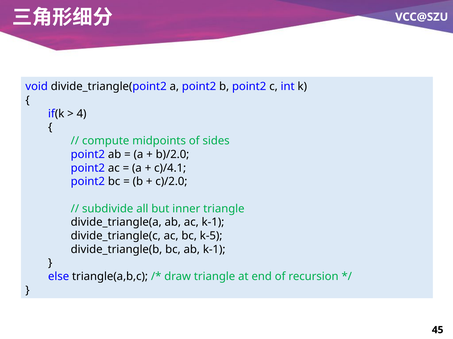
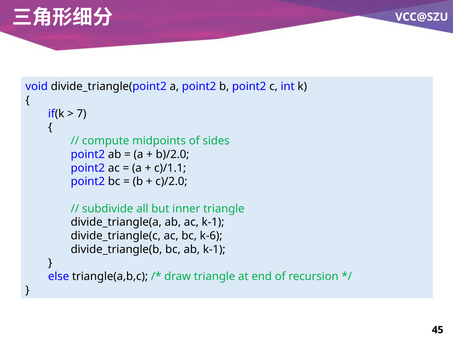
4: 4 -> 7
c)/4.1: c)/4.1 -> c)/1.1
k-5: k-5 -> k-6
